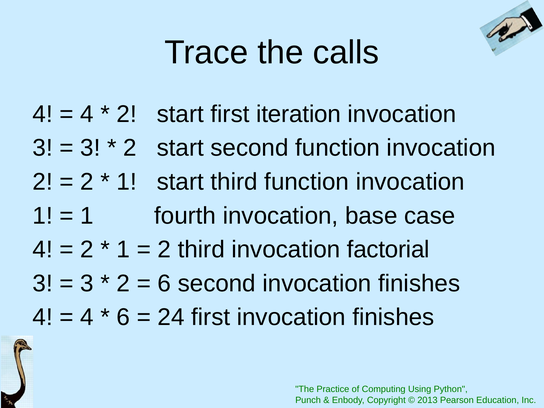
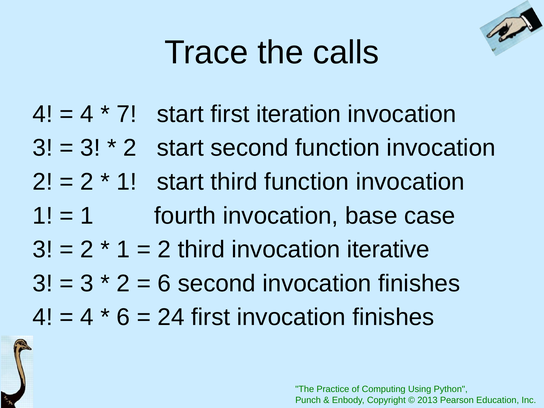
2 at (127, 114): 2 -> 7
4 at (43, 250): 4 -> 3
factorial: factorial -> iterative
